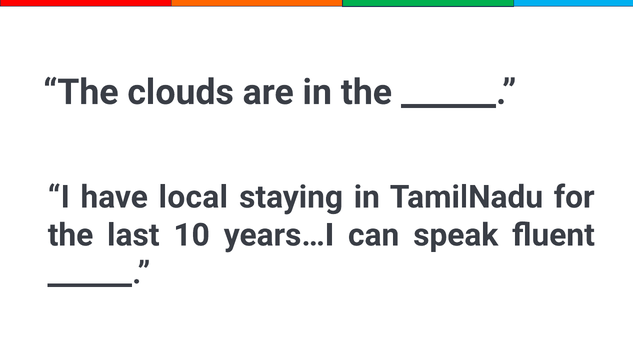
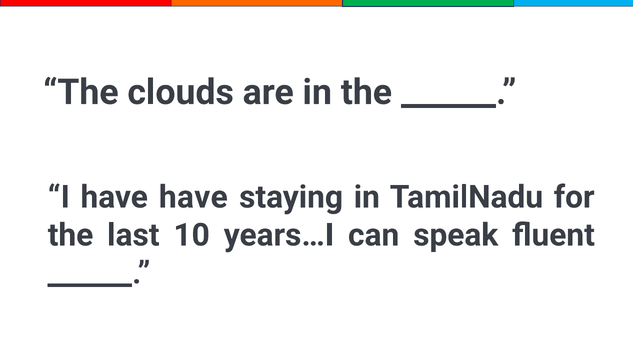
have local: local -> have
